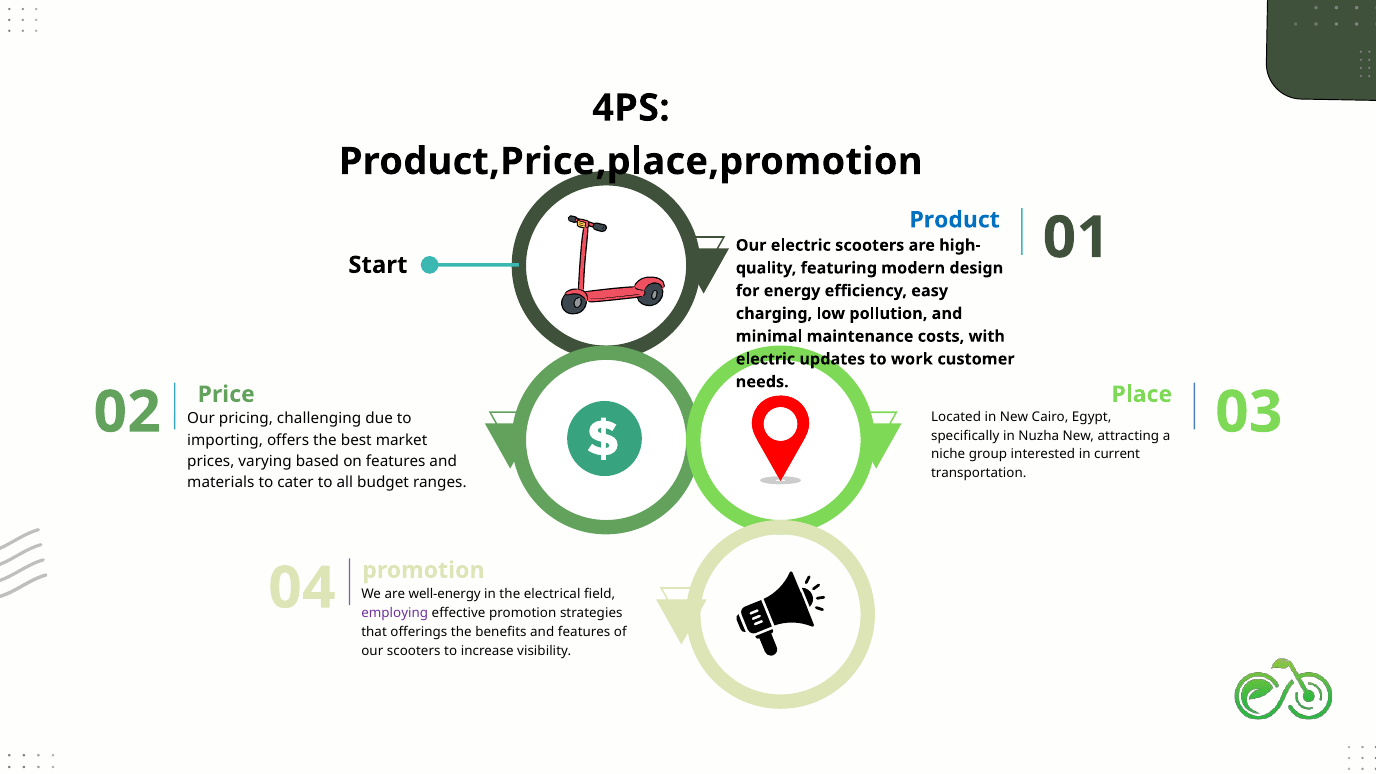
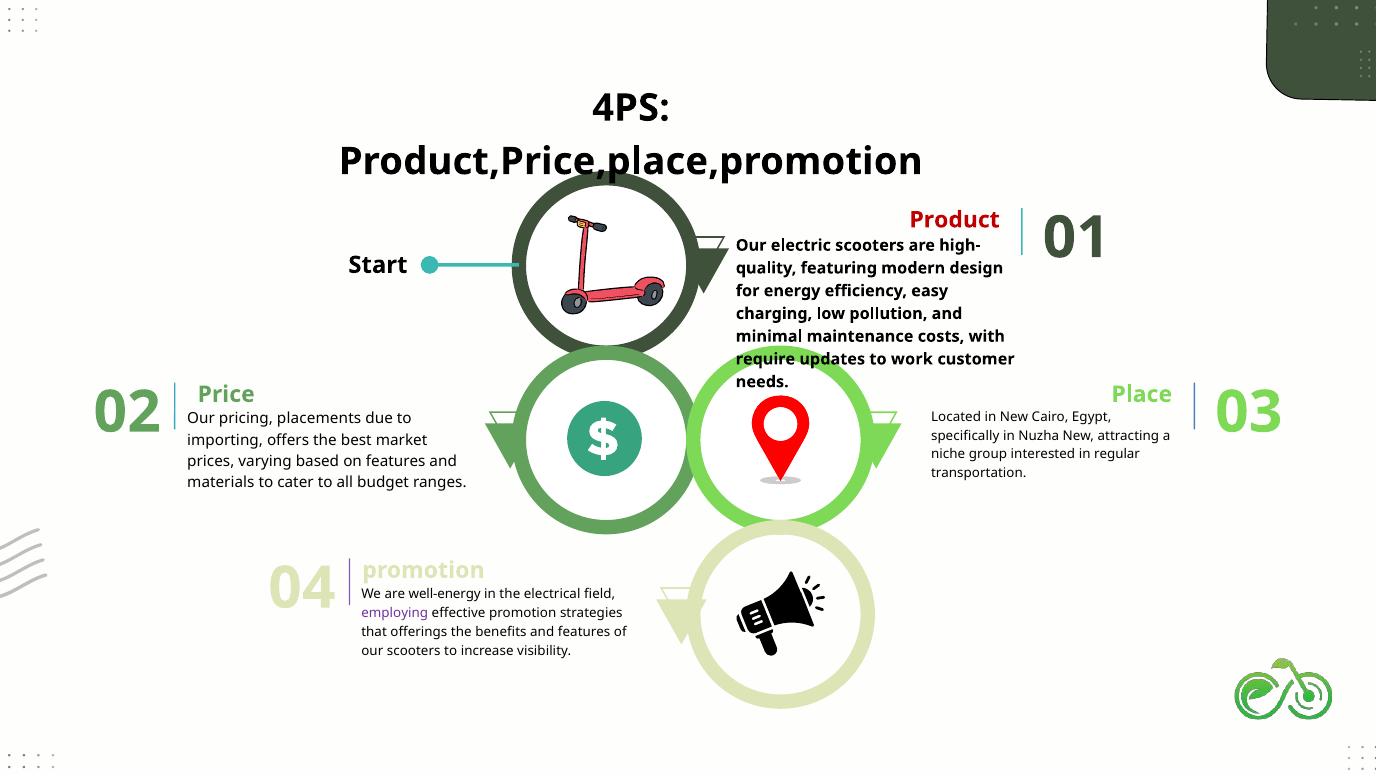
Product colour: blue -> red
electric at (765, 359): electric -> require
challenging: challenging -> placements
current: current -> regular
